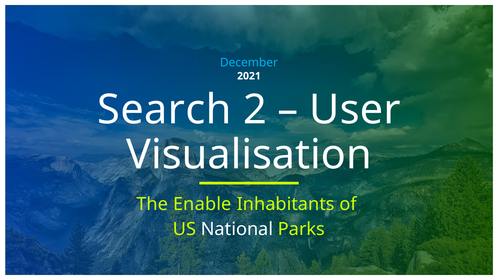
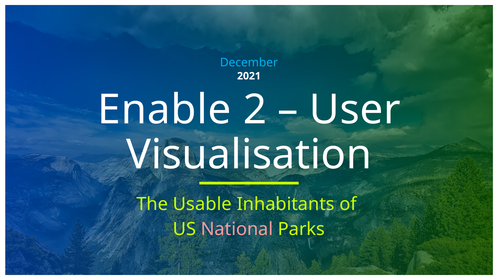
Search: Search -> Enable
Enable: Enable -> Usable
National colour: white -> pink
